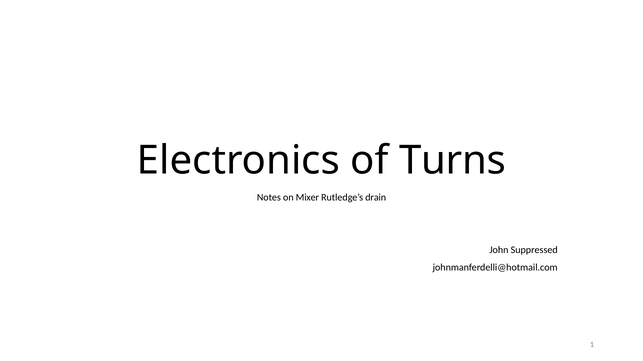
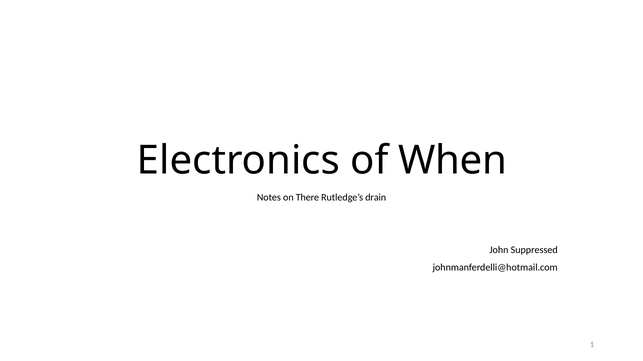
Turns: Turns -> When
Mixer: Mixer -> There
